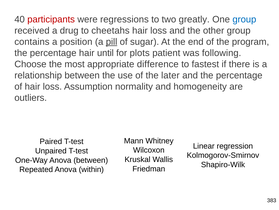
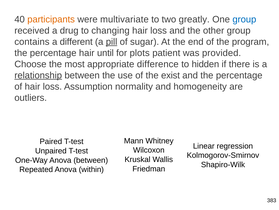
participants colour: red -> orange
regressions: regressions -> multivariate
cheetahs: cheetahs -> changing
position: position -> different
following: following -> provided
fastest: fastest -> hidden
relationship underline: none -> present
later: later -> exist
